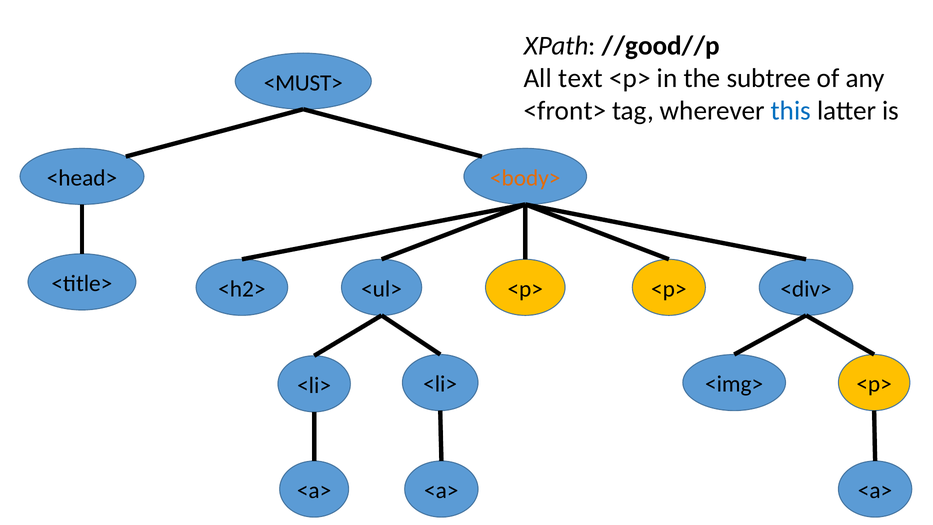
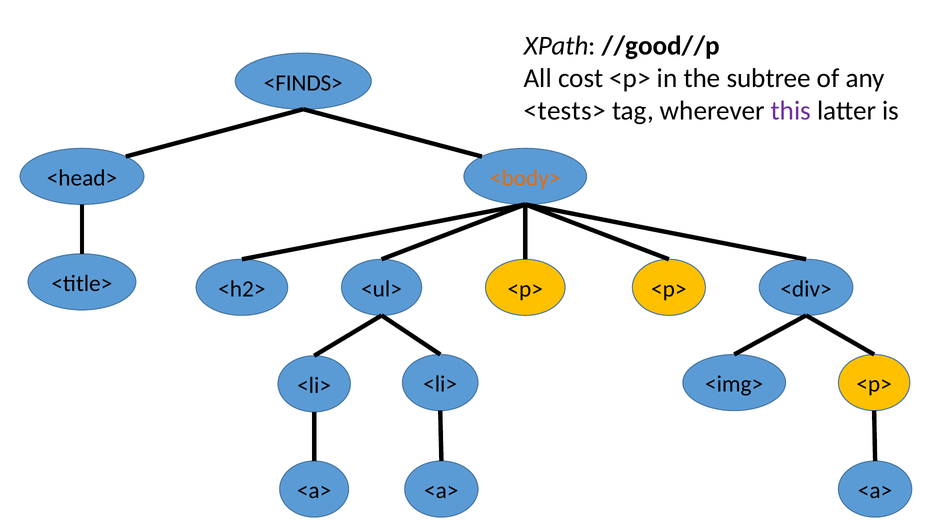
text: text -> cost
<MUST>: <MUST> -> <FINDS>
<front>: <front> -> <tests>
this colour: blue -> purple
